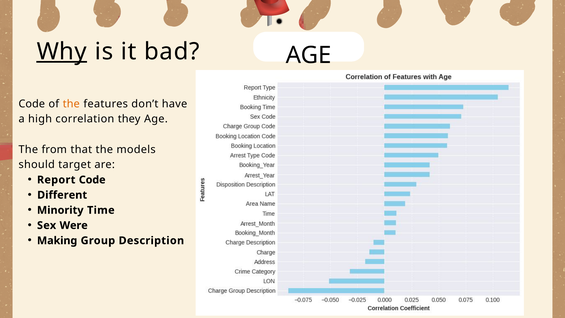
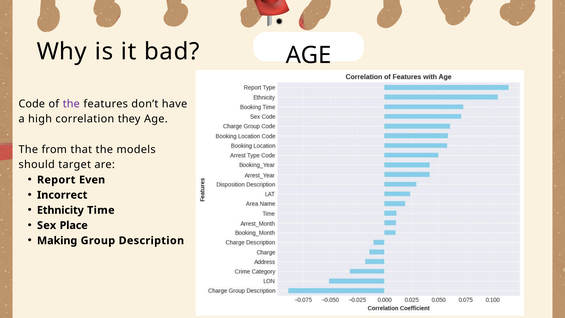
Why underline: present -> none
the at (71, 104) colour: orange -> purple
Report Code: Code -> Even
Different: Different -> Incorrect
Minority: Minority -> Ethnicity
Were: Were -> Place
